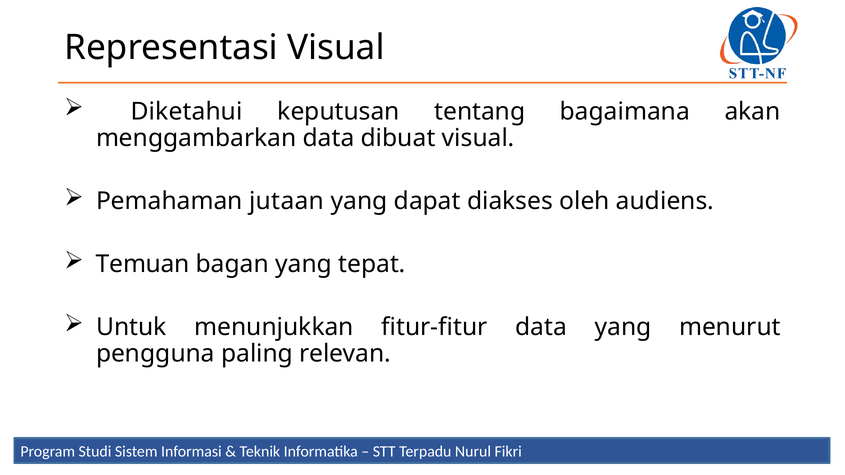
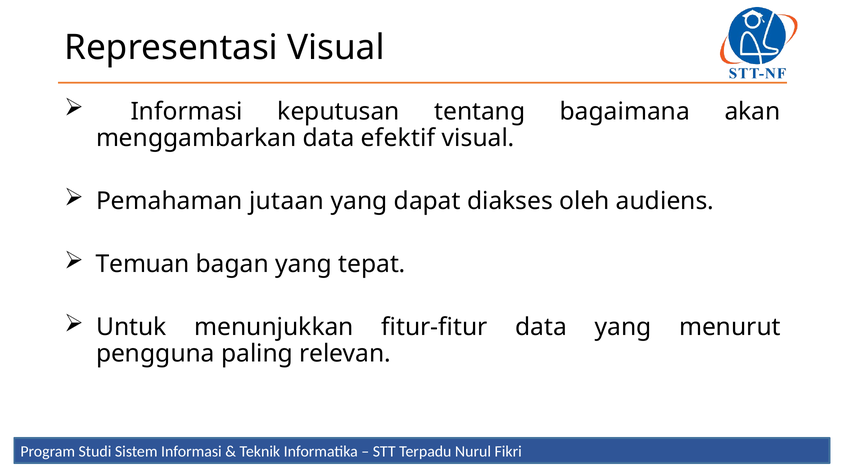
Diketahui at (187, 111): Diketahui -> Informasi
dibuat: dibuat -> efektif
